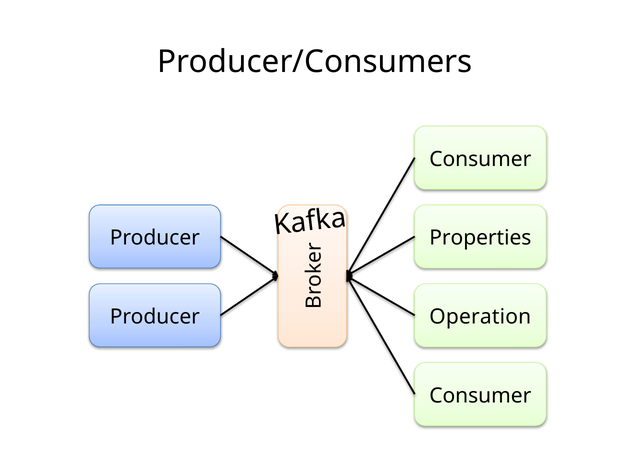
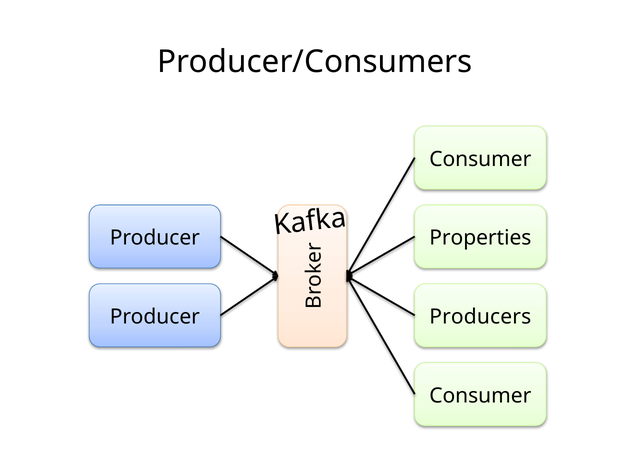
Operation: Operation -> Producers
